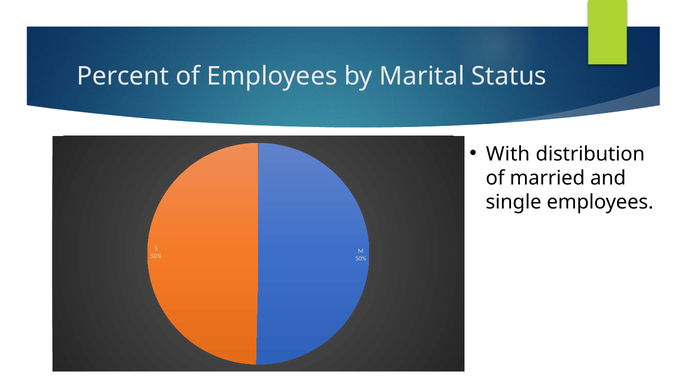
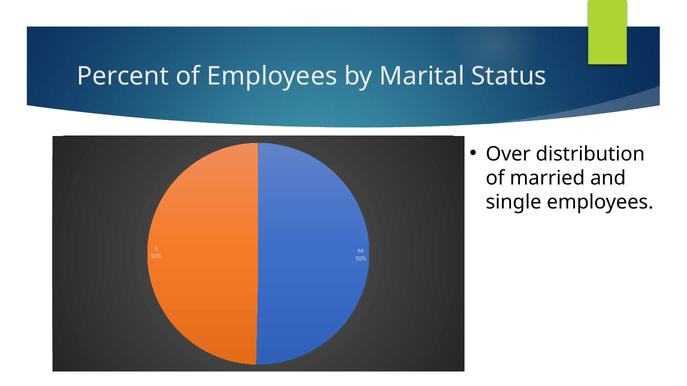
With: With -> Over
